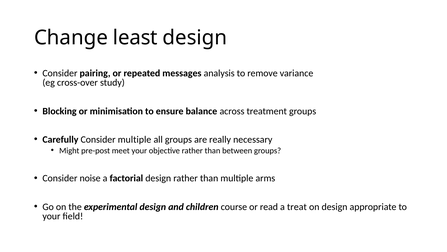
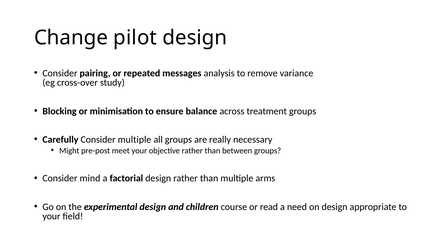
least: least -> pilot
noise: noise -> mind
treat: treat -> need
